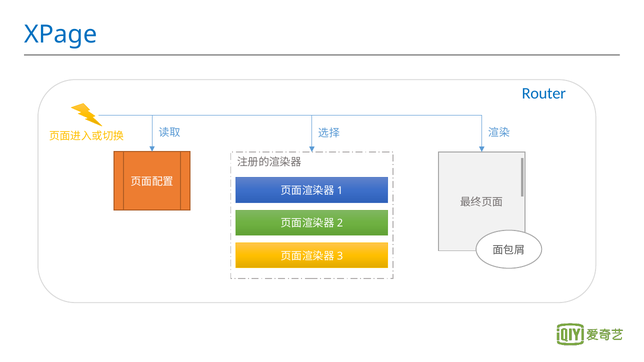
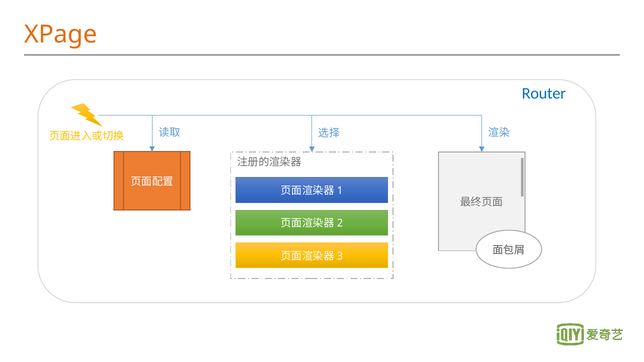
XPage colour: blue -> orange
